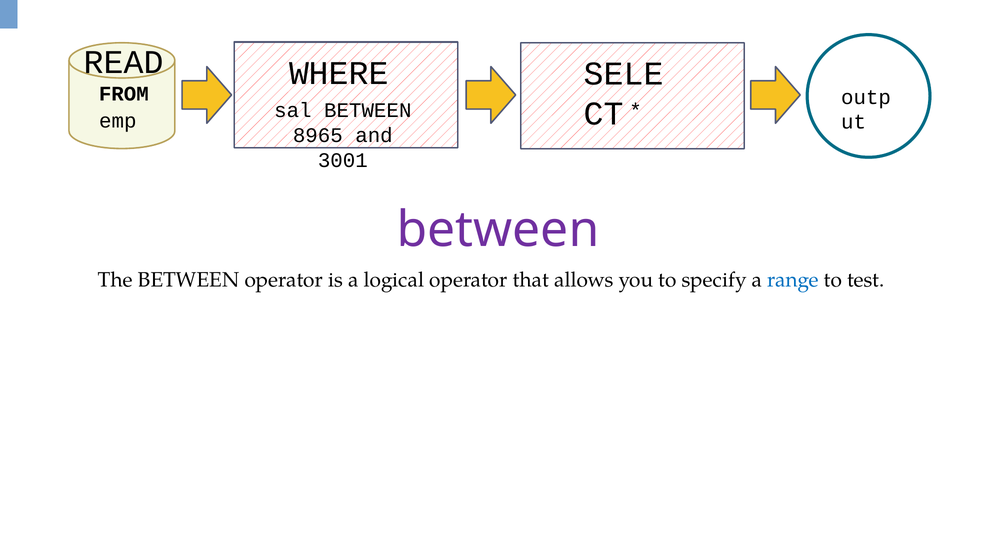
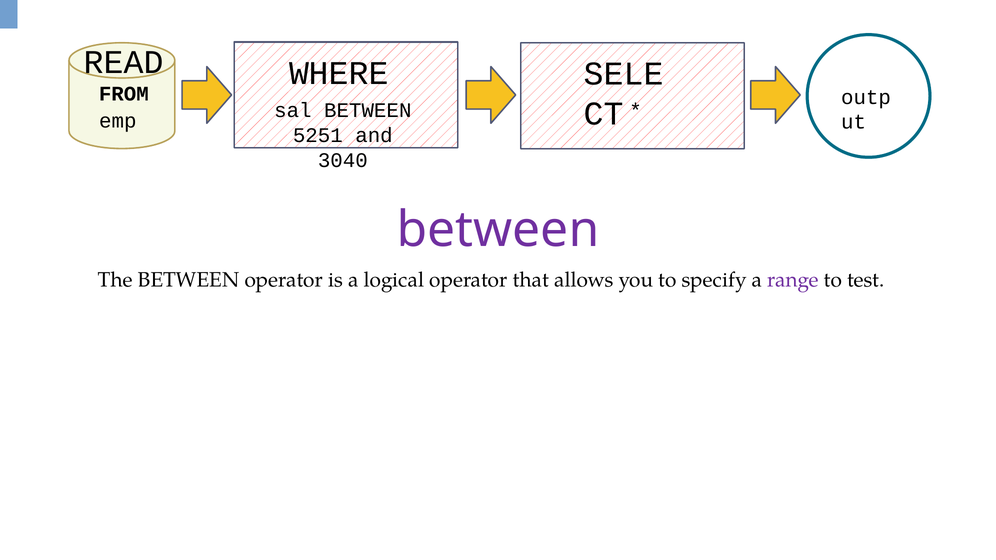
8965: 8965 -> 5251
3001: 3001 -> 3040
range colour: blue -> purple
